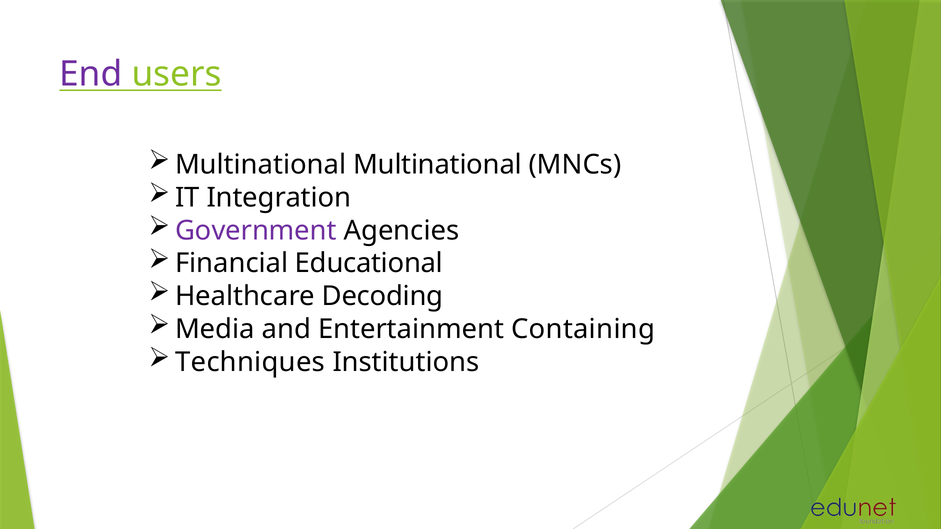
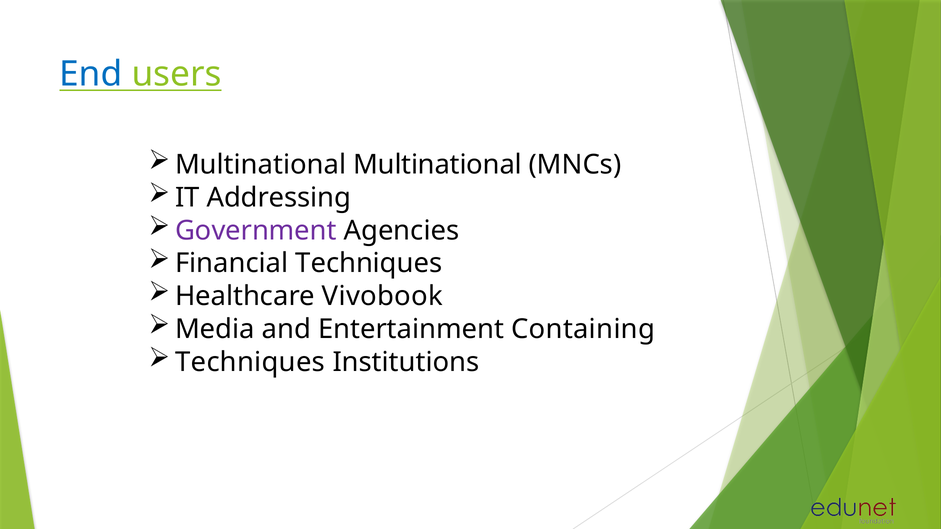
End colour: purple -> blue
Integration: Integration -> Addressing
Financial Educational: Educational -> Techniques
Decoding: Decoding -> Vivobook
